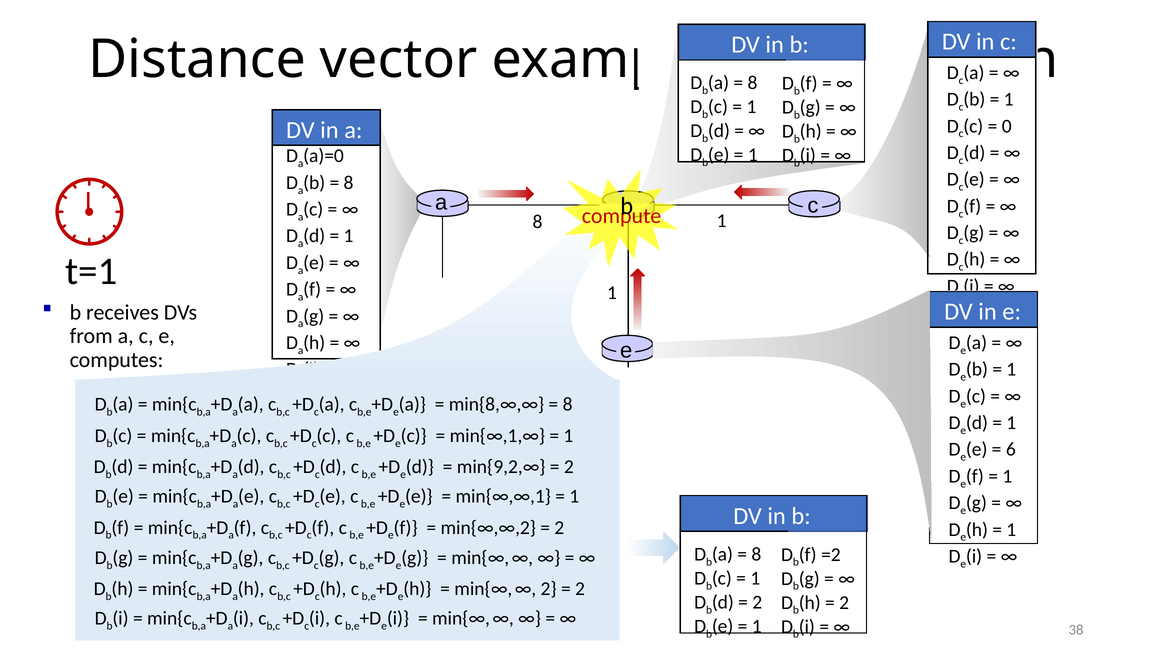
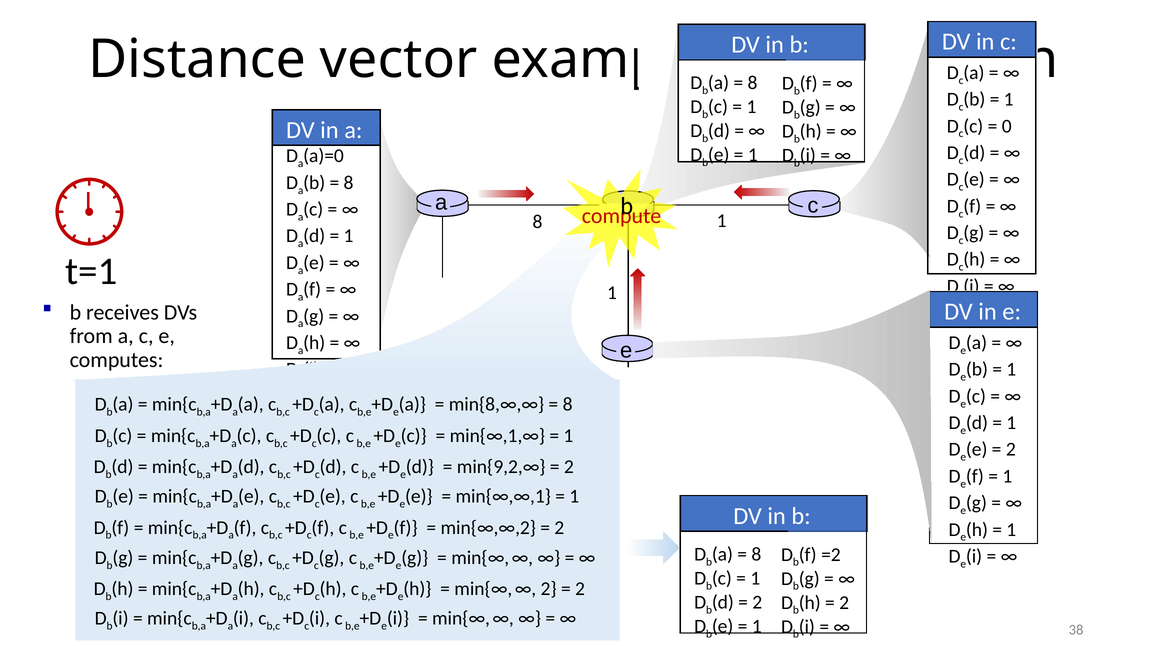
6 at (1011, 449): 6 -> 2
